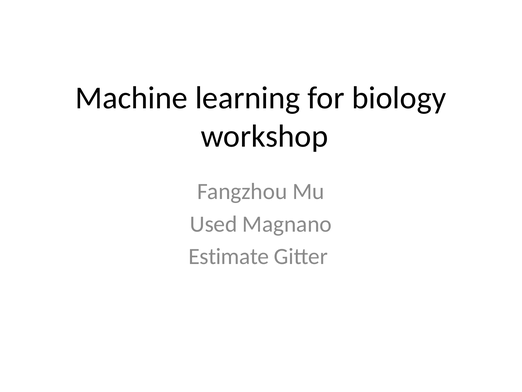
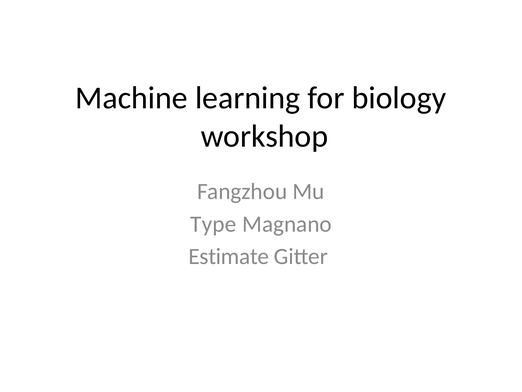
Used: Used -> Type
